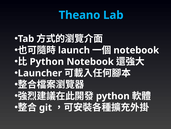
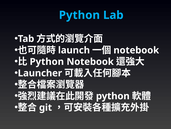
Theano at (79, 15): Theano -> Python
